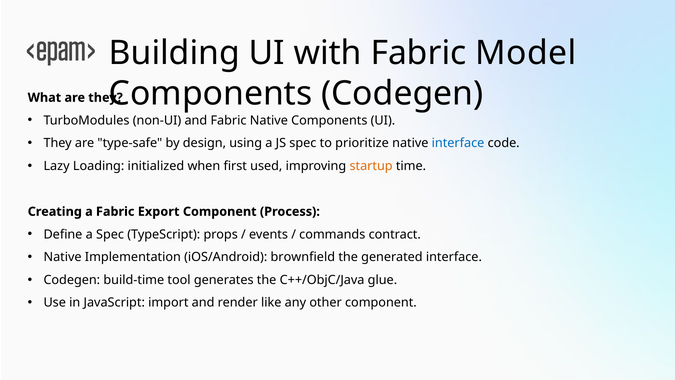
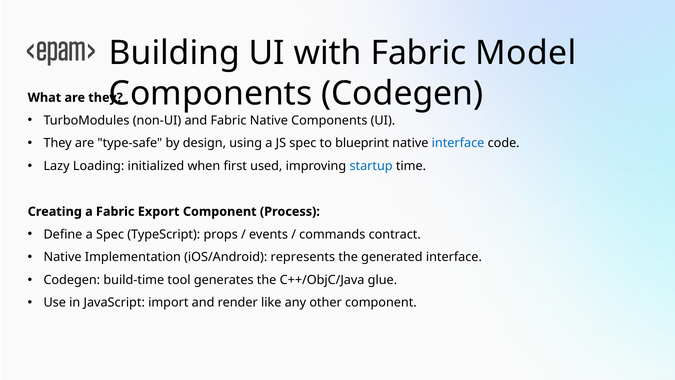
prioritize: prioritize -> blueprint
startup colour: orange -> blue
brownfield: brownfield -> represents
